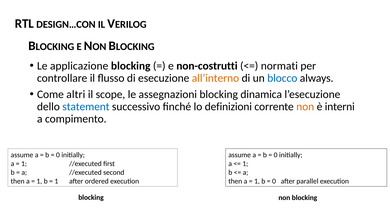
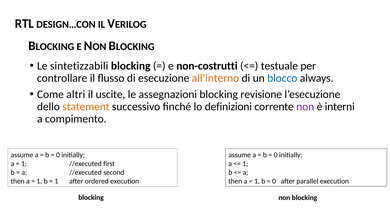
applicazione: applicazione -> sintetizzabili
normati: normati -> testuale
scope: scope -> uscite
dinamica: dinamica -> revisione
statement colour: blue -> orange
non at (305, 107) colour: orange -> purple
